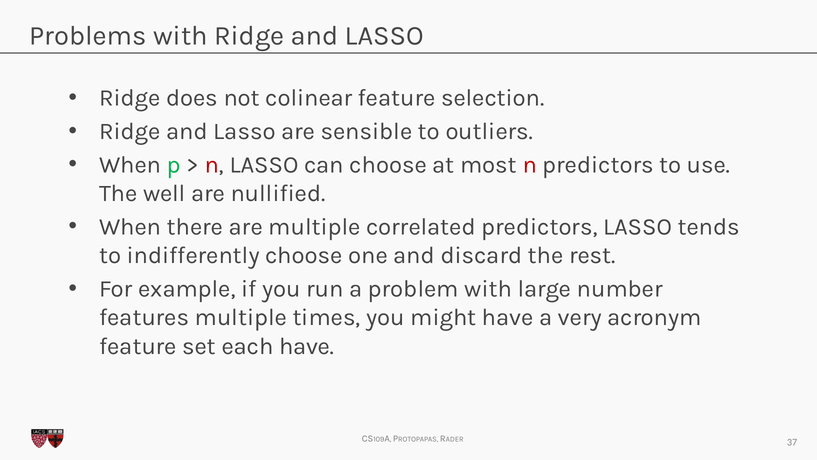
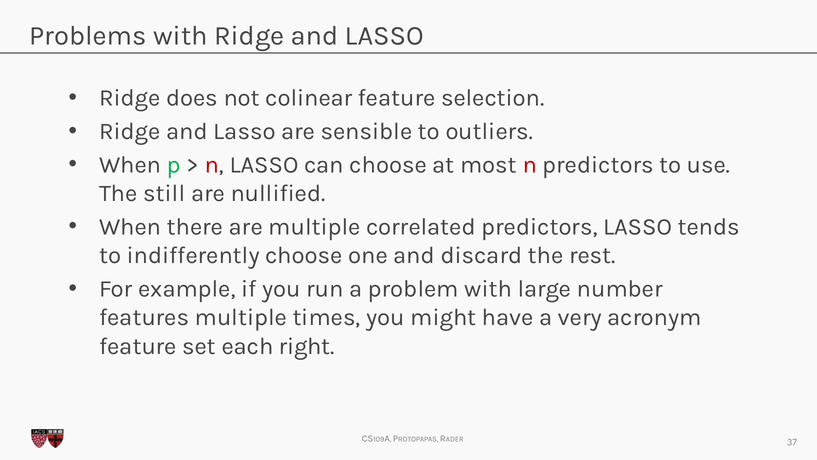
well: well -> still
each have: have -> right
